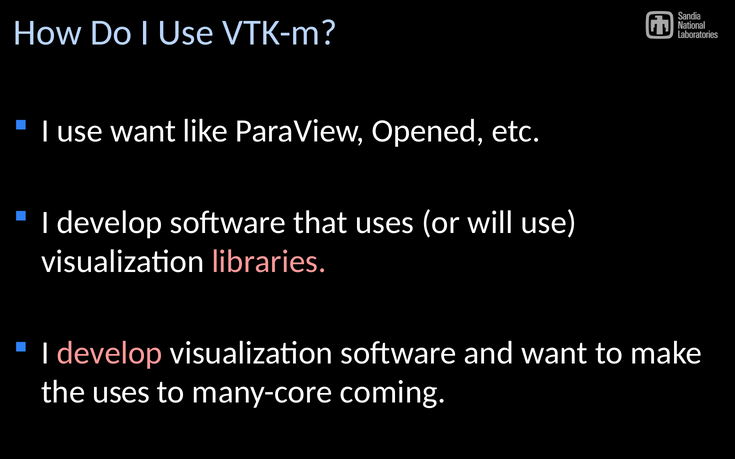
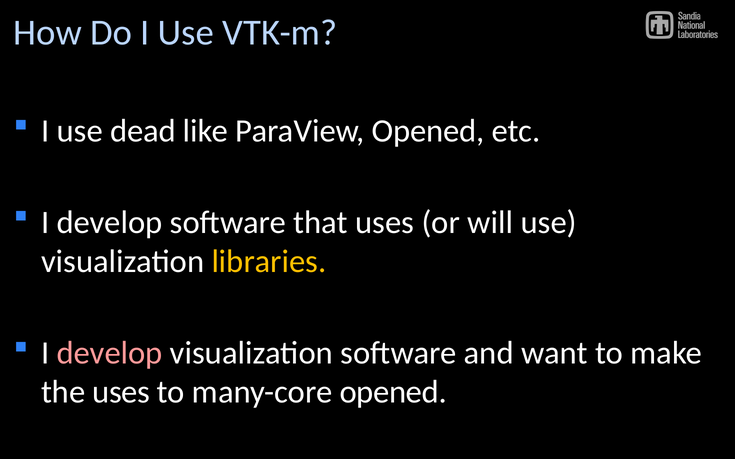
use want: want -> dead
libraries colour: pink -> yellow
many-core coming: coming -> opened
